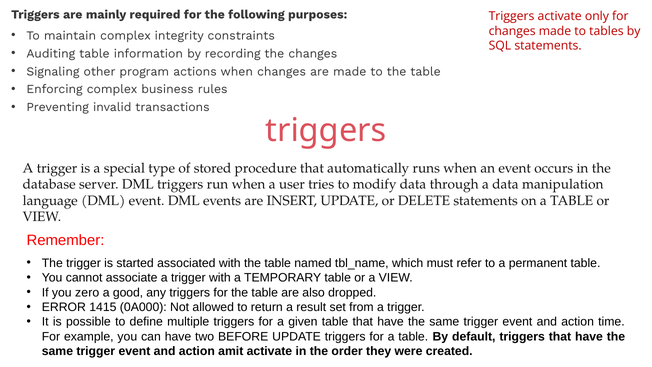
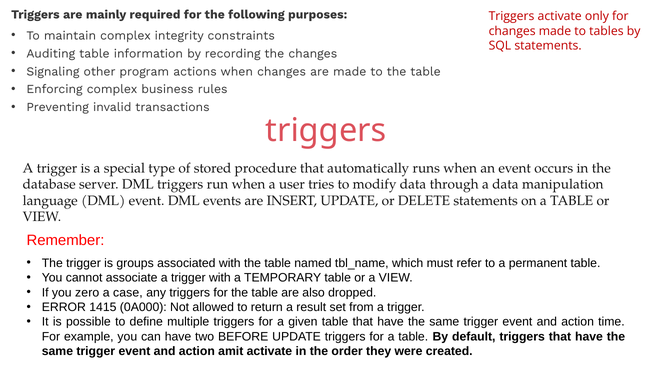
started: started -> groups
good: good -> case
